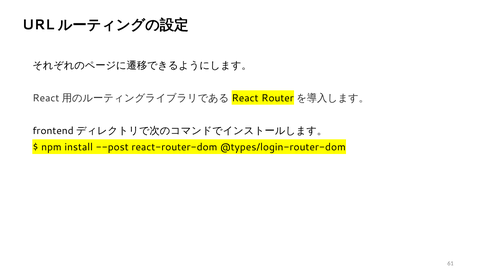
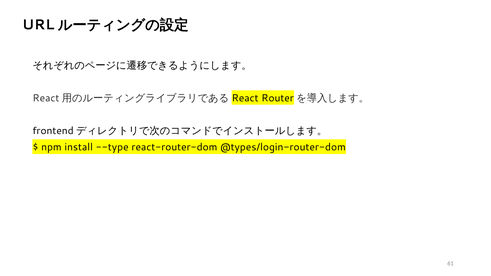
--post: --post -> --type
